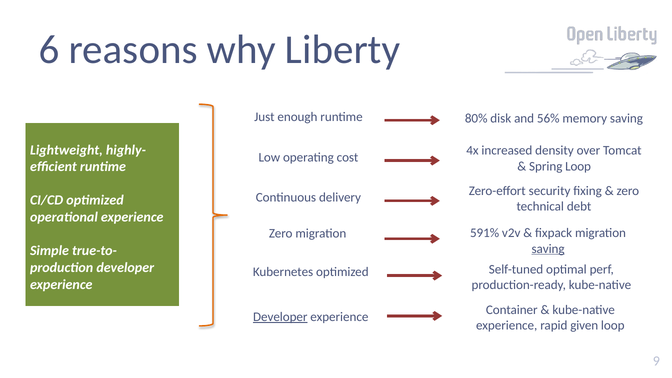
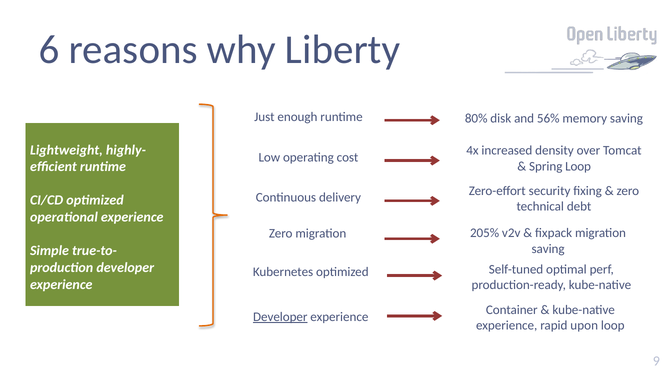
591%: 591% -> 205%
saving at (548, 249) underline: present -> none
given: given -> upon
